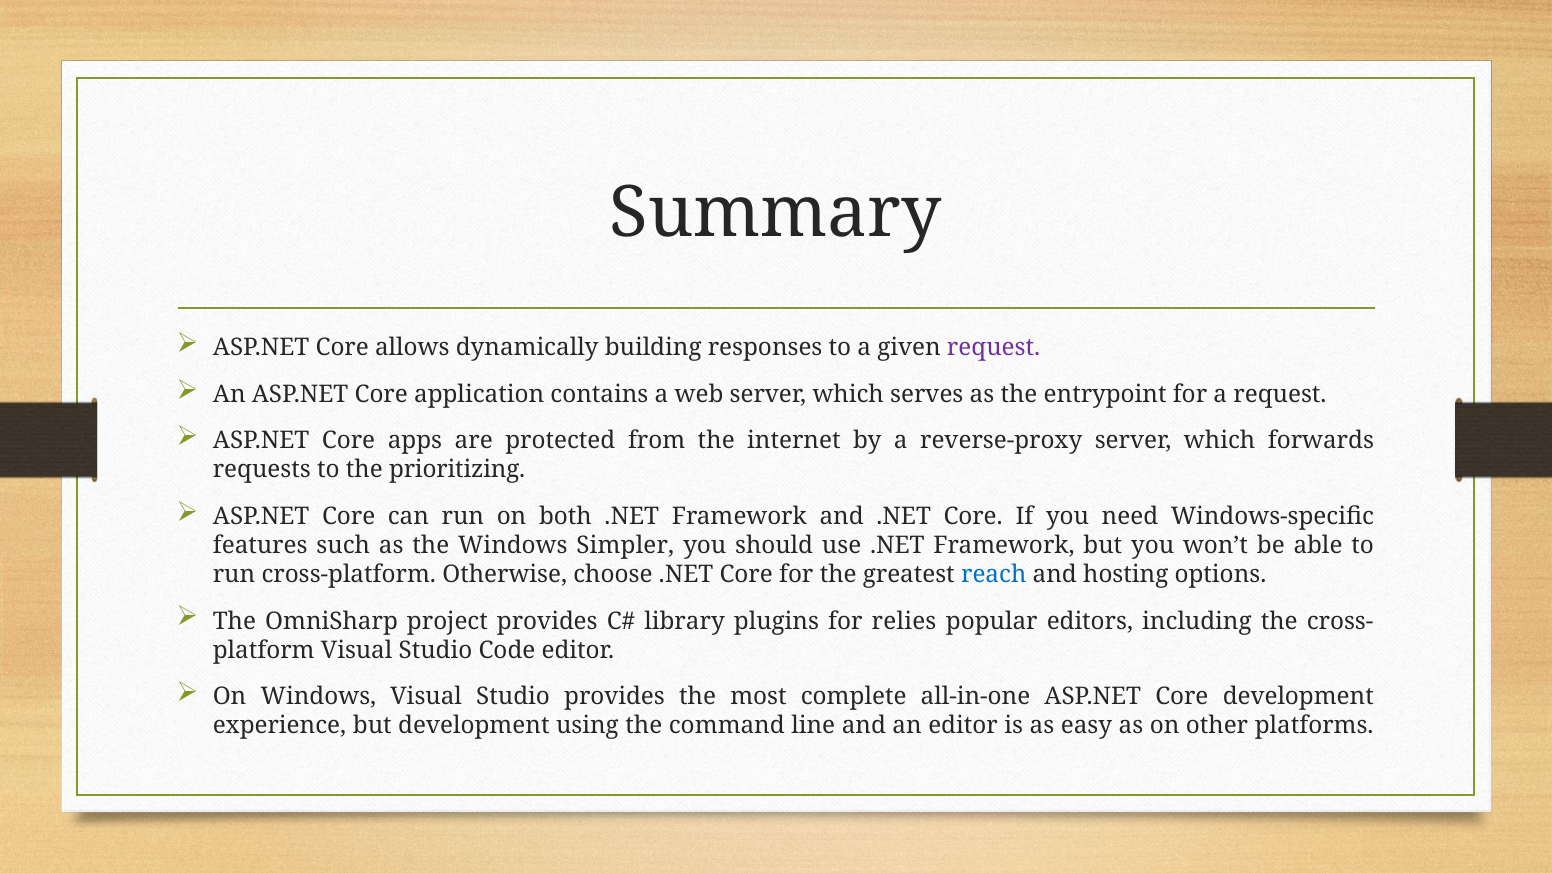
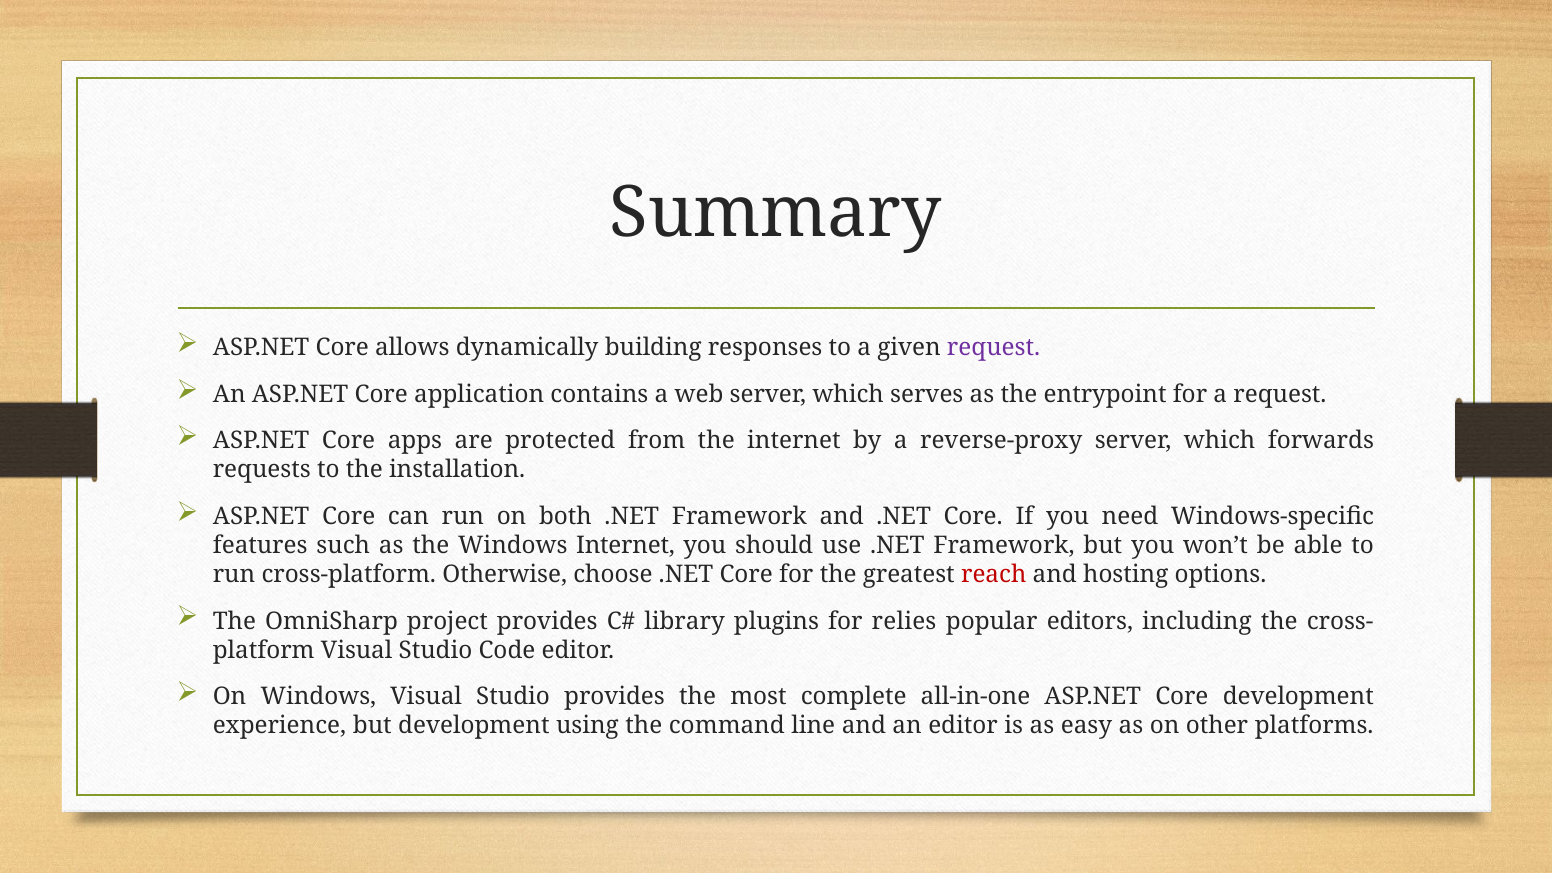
prioritizing: prioritizing -> installation
Windows Simpler: Simpler -> Internet
reach colour: blue -> red
